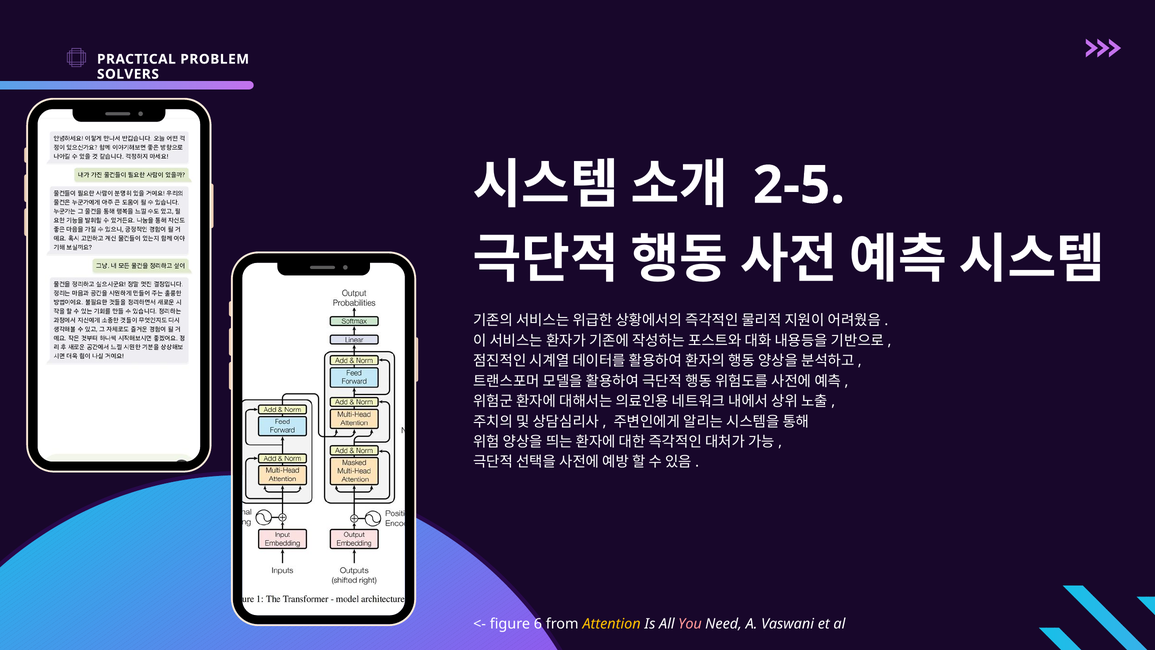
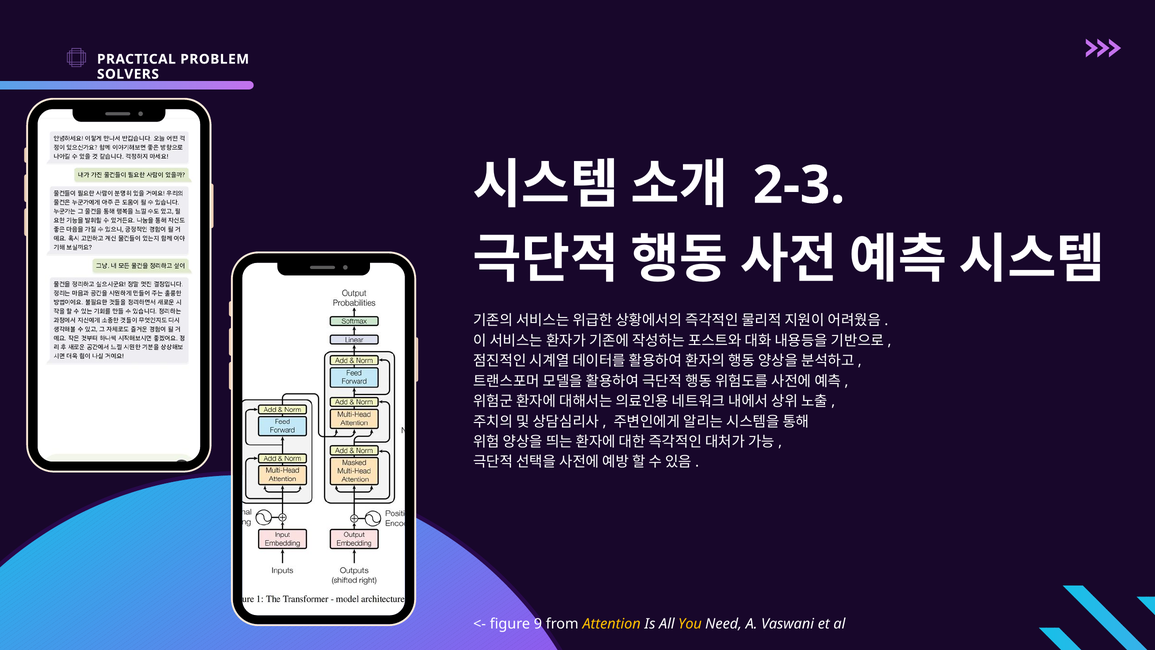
2-5: 2-5 -> 2-3
6: 6 -> 9
You colour: pink -> yellow
